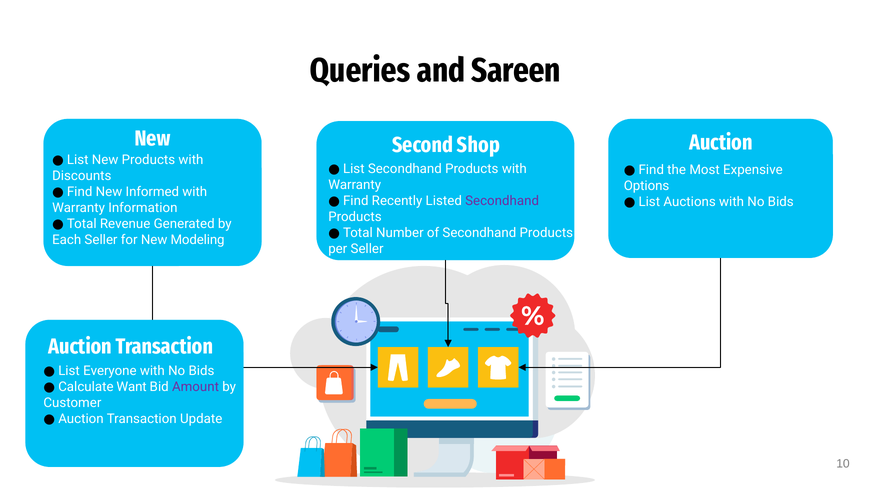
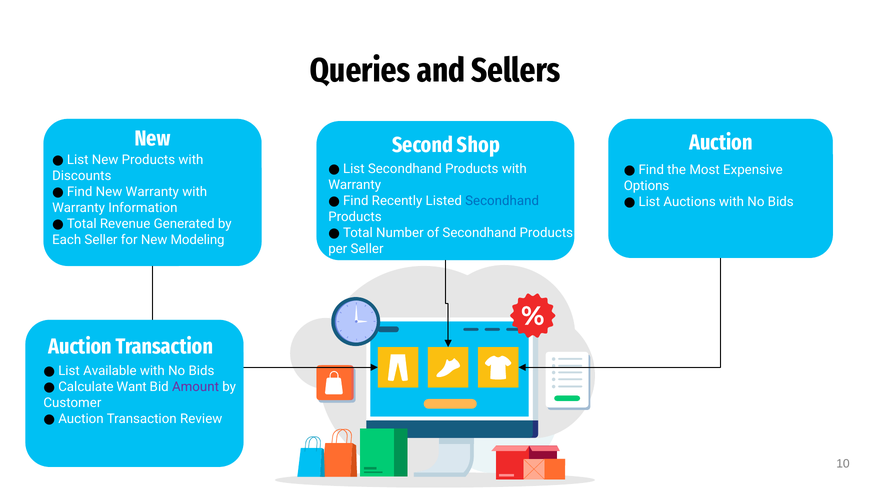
Sareen: Sareen -> Sellers
New Informed: Informed -> Warranty
Secondhand at (502, 201) colour: purple -> blue
Everyone: Everyone -> Available
Update: Update -> Review
